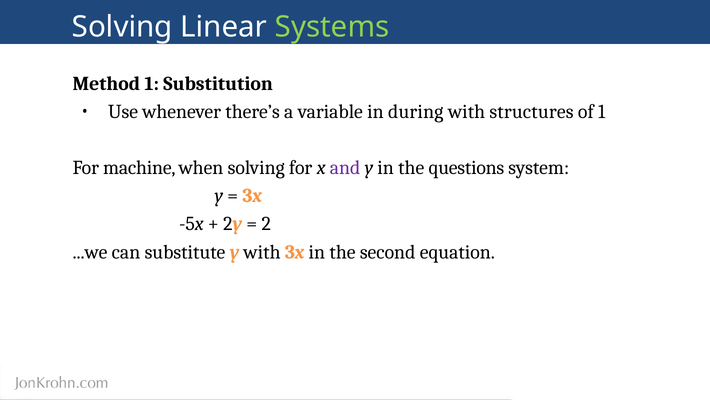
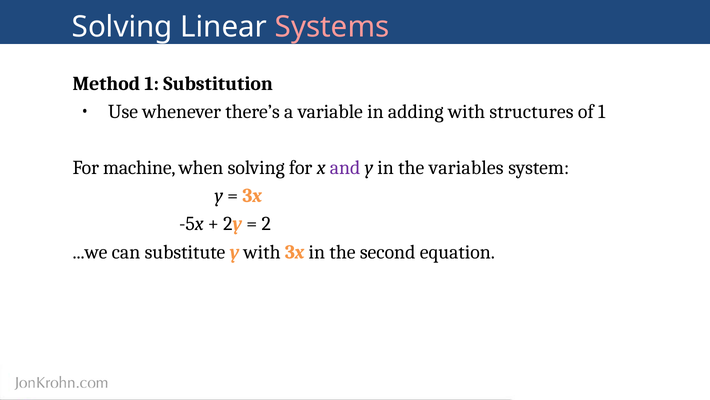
Systems colour: light green -> pink
during: during -> adding
questions: questions -> variables
